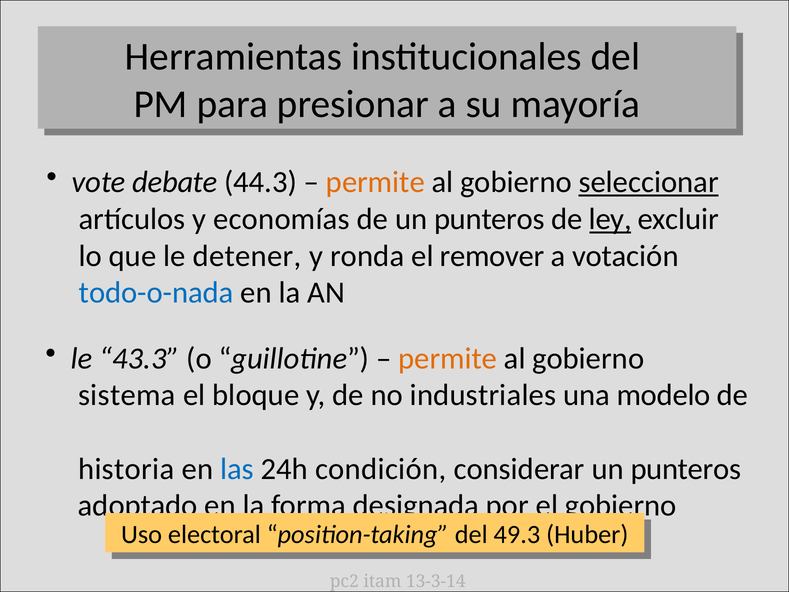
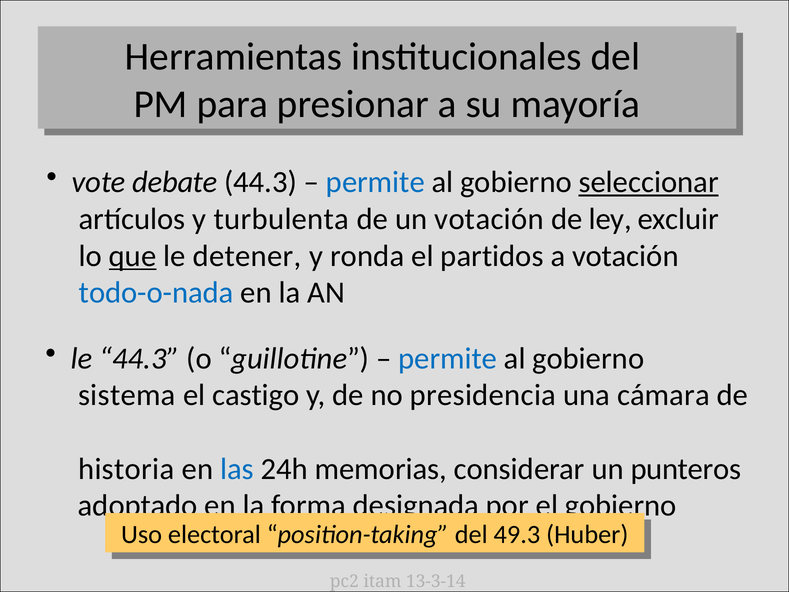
permite at (375, 182) colour: orange -> blue
economías: economías -> turbulenta
de un punteros: punteros -> votación
ley underline: present -> none
que underline: none -> present
remover: remover -> partidos
le 43.3: 43.3 -> 44.3
permite at (448, 358) colour: orange -> blue
bloque: bloque -> castigo
industriales: industriales -> presidencia
modelo: modelo -> cámara
condición: condición -> memorias
